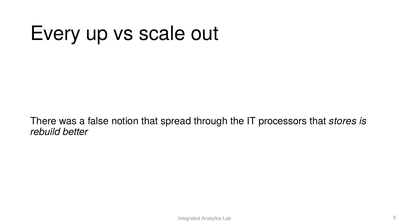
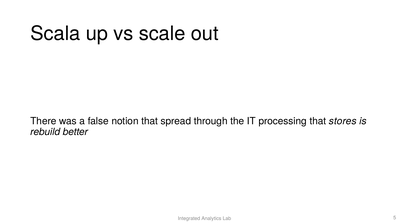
Every: Every -> Scala
processors: processors -> processing
